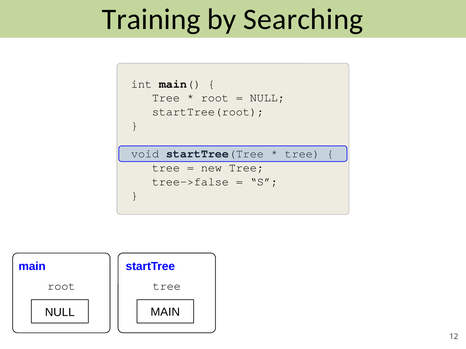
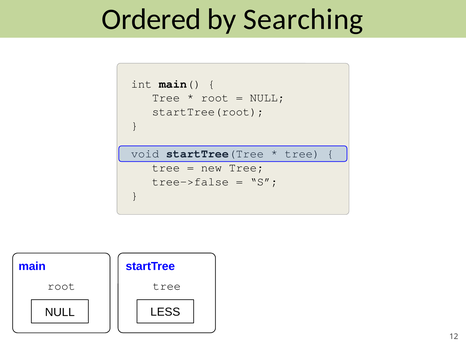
Training: Training -> Ordered
MAIN at (165, 313): MAIN -> LESS
